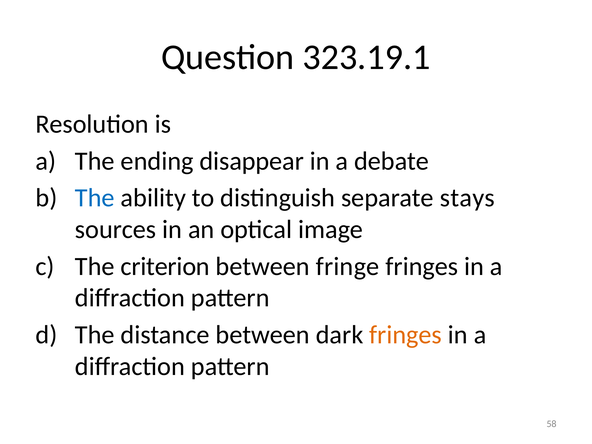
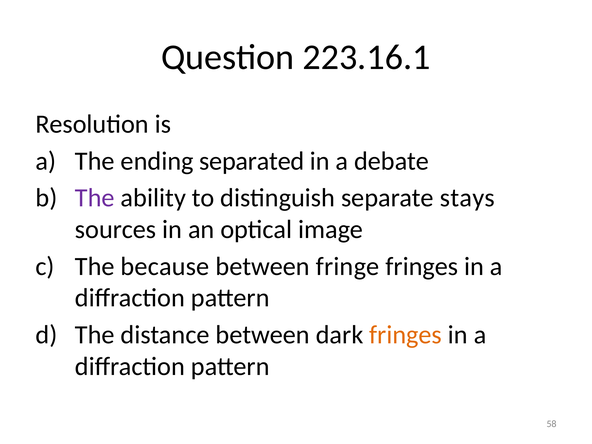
323.19.1: 323.19.1 -> 223.16.1
disappear: disappear -> separated
The at (95, 198) colour: blue -> purple
criterion: criterion -> because
